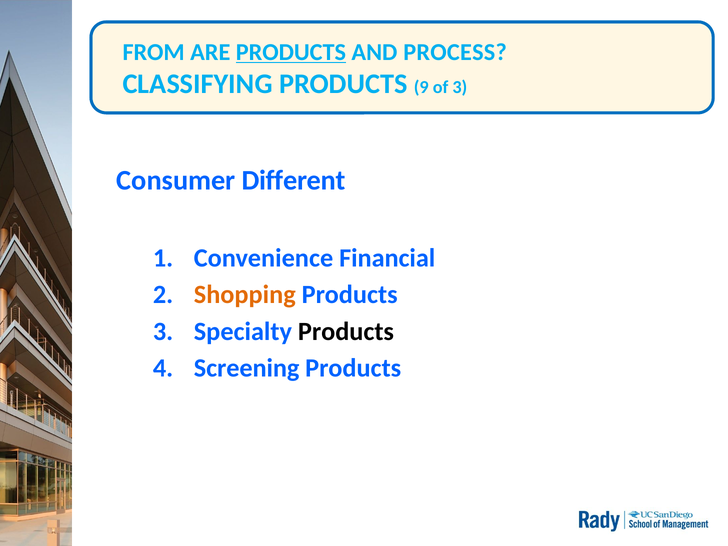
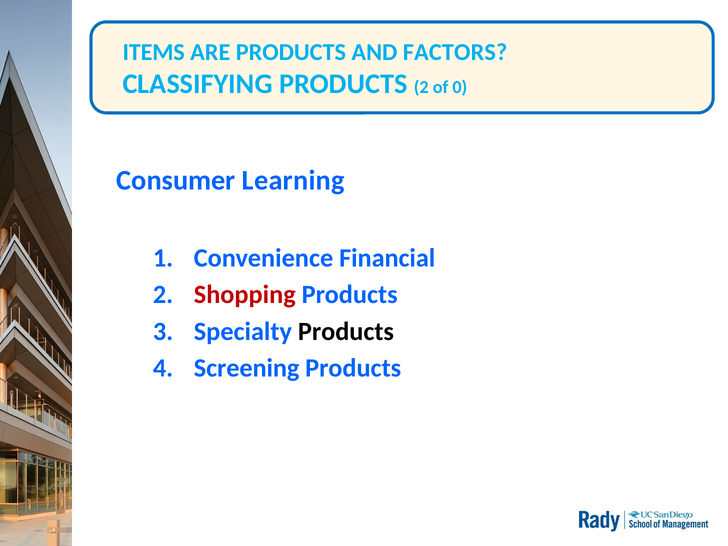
FROM: FROM -> ITEMS
PRODUCTS at (291, 52) underline: present -> none
PROCESS: PROCESS -> FACTORS
PRODUCTS 9: 9 -> 2
of 3: 3 -> 0
Different: Different -> Learning
Shopping colour: orange -> red
